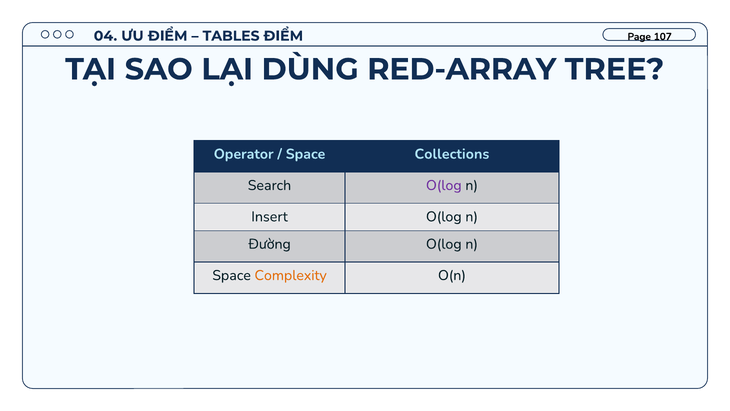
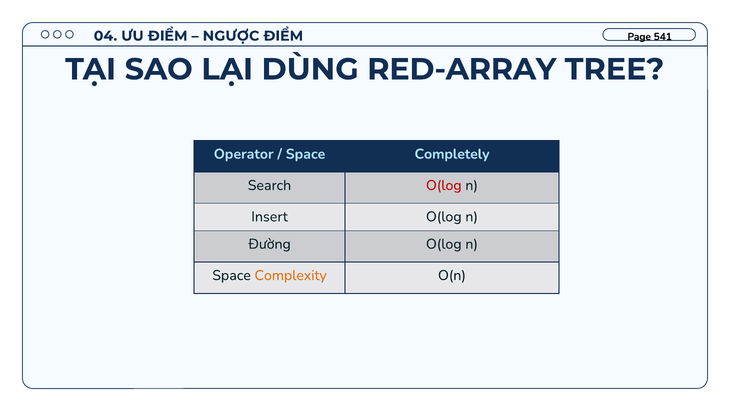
107: 107 -> 541
TABLES: TABLES -> NGƯỢC
Collections: Collections -> Completely
O(log at (444, 185) colour: purple -> red
